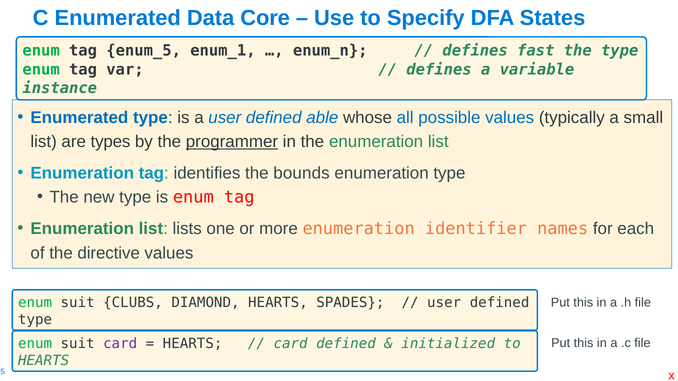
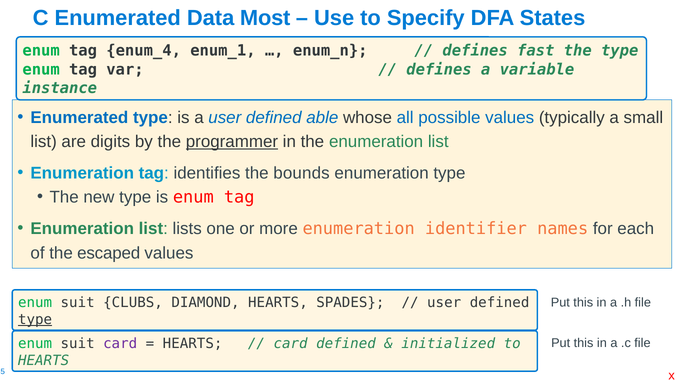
Core: Core -> Most
enum_5: enum_5 -> enum_4
types: types -> digits
directive: directive -> escaped
type at (35, 320) underline: none -> present
